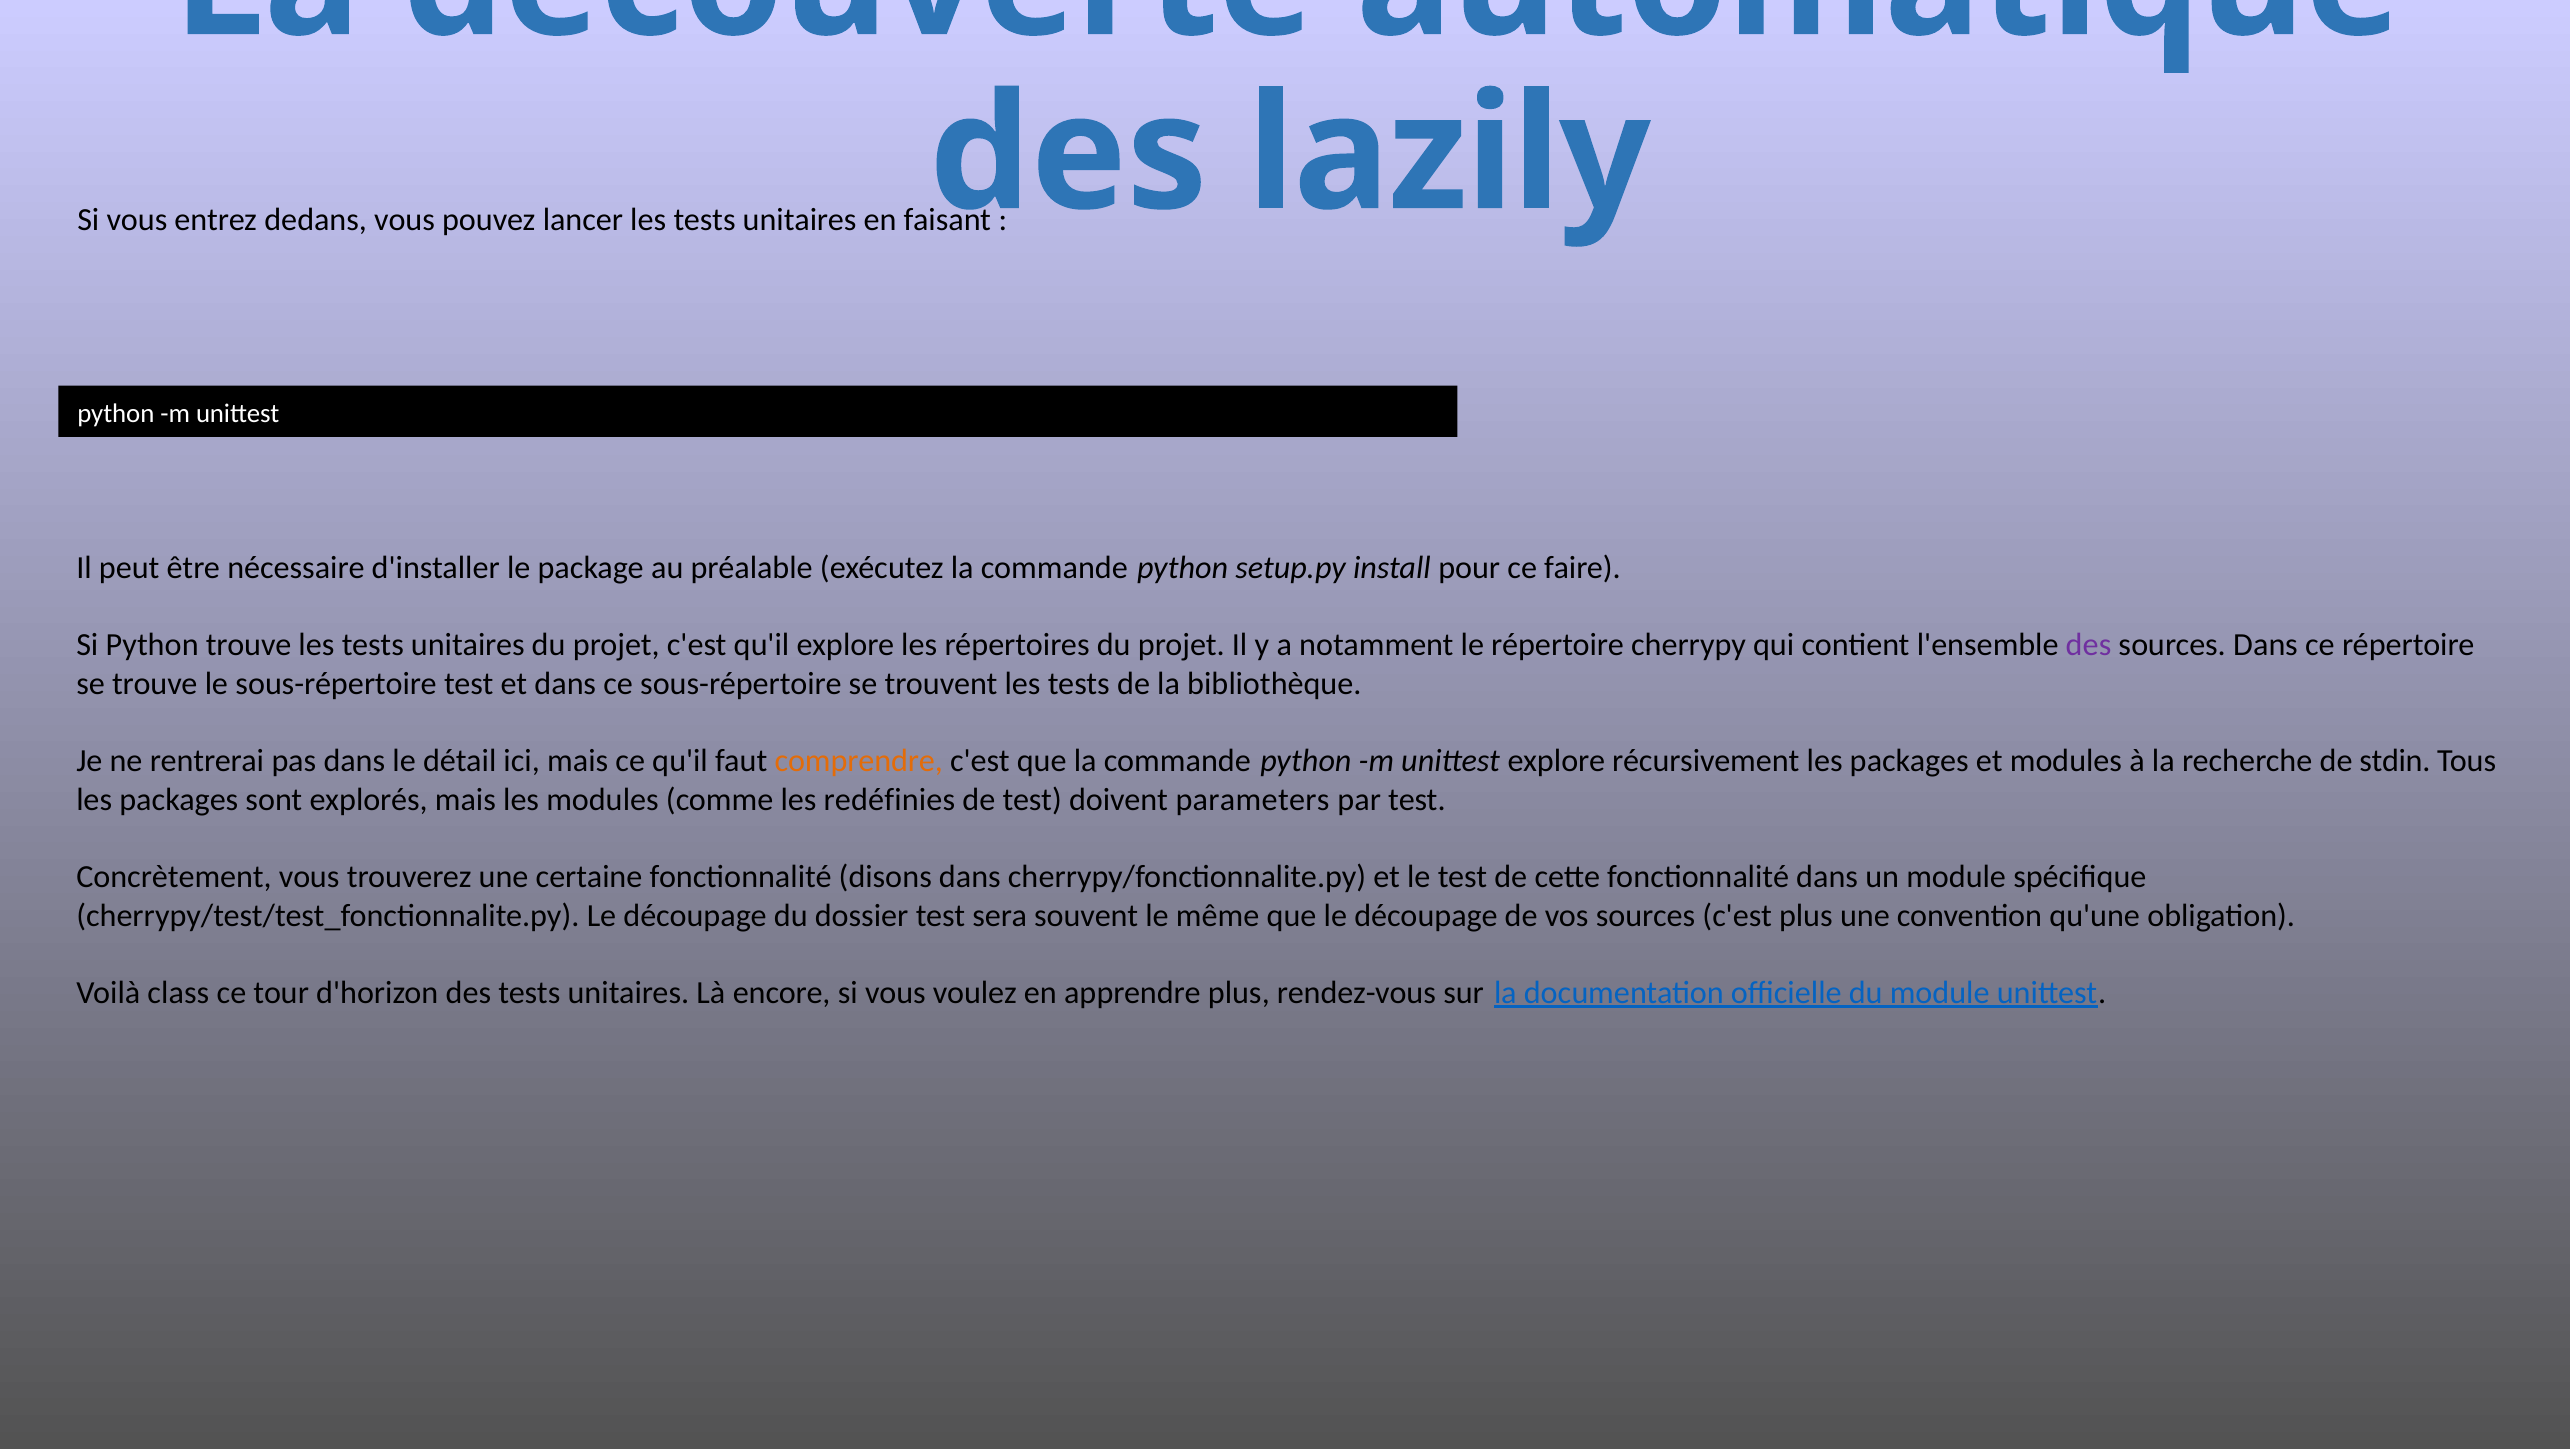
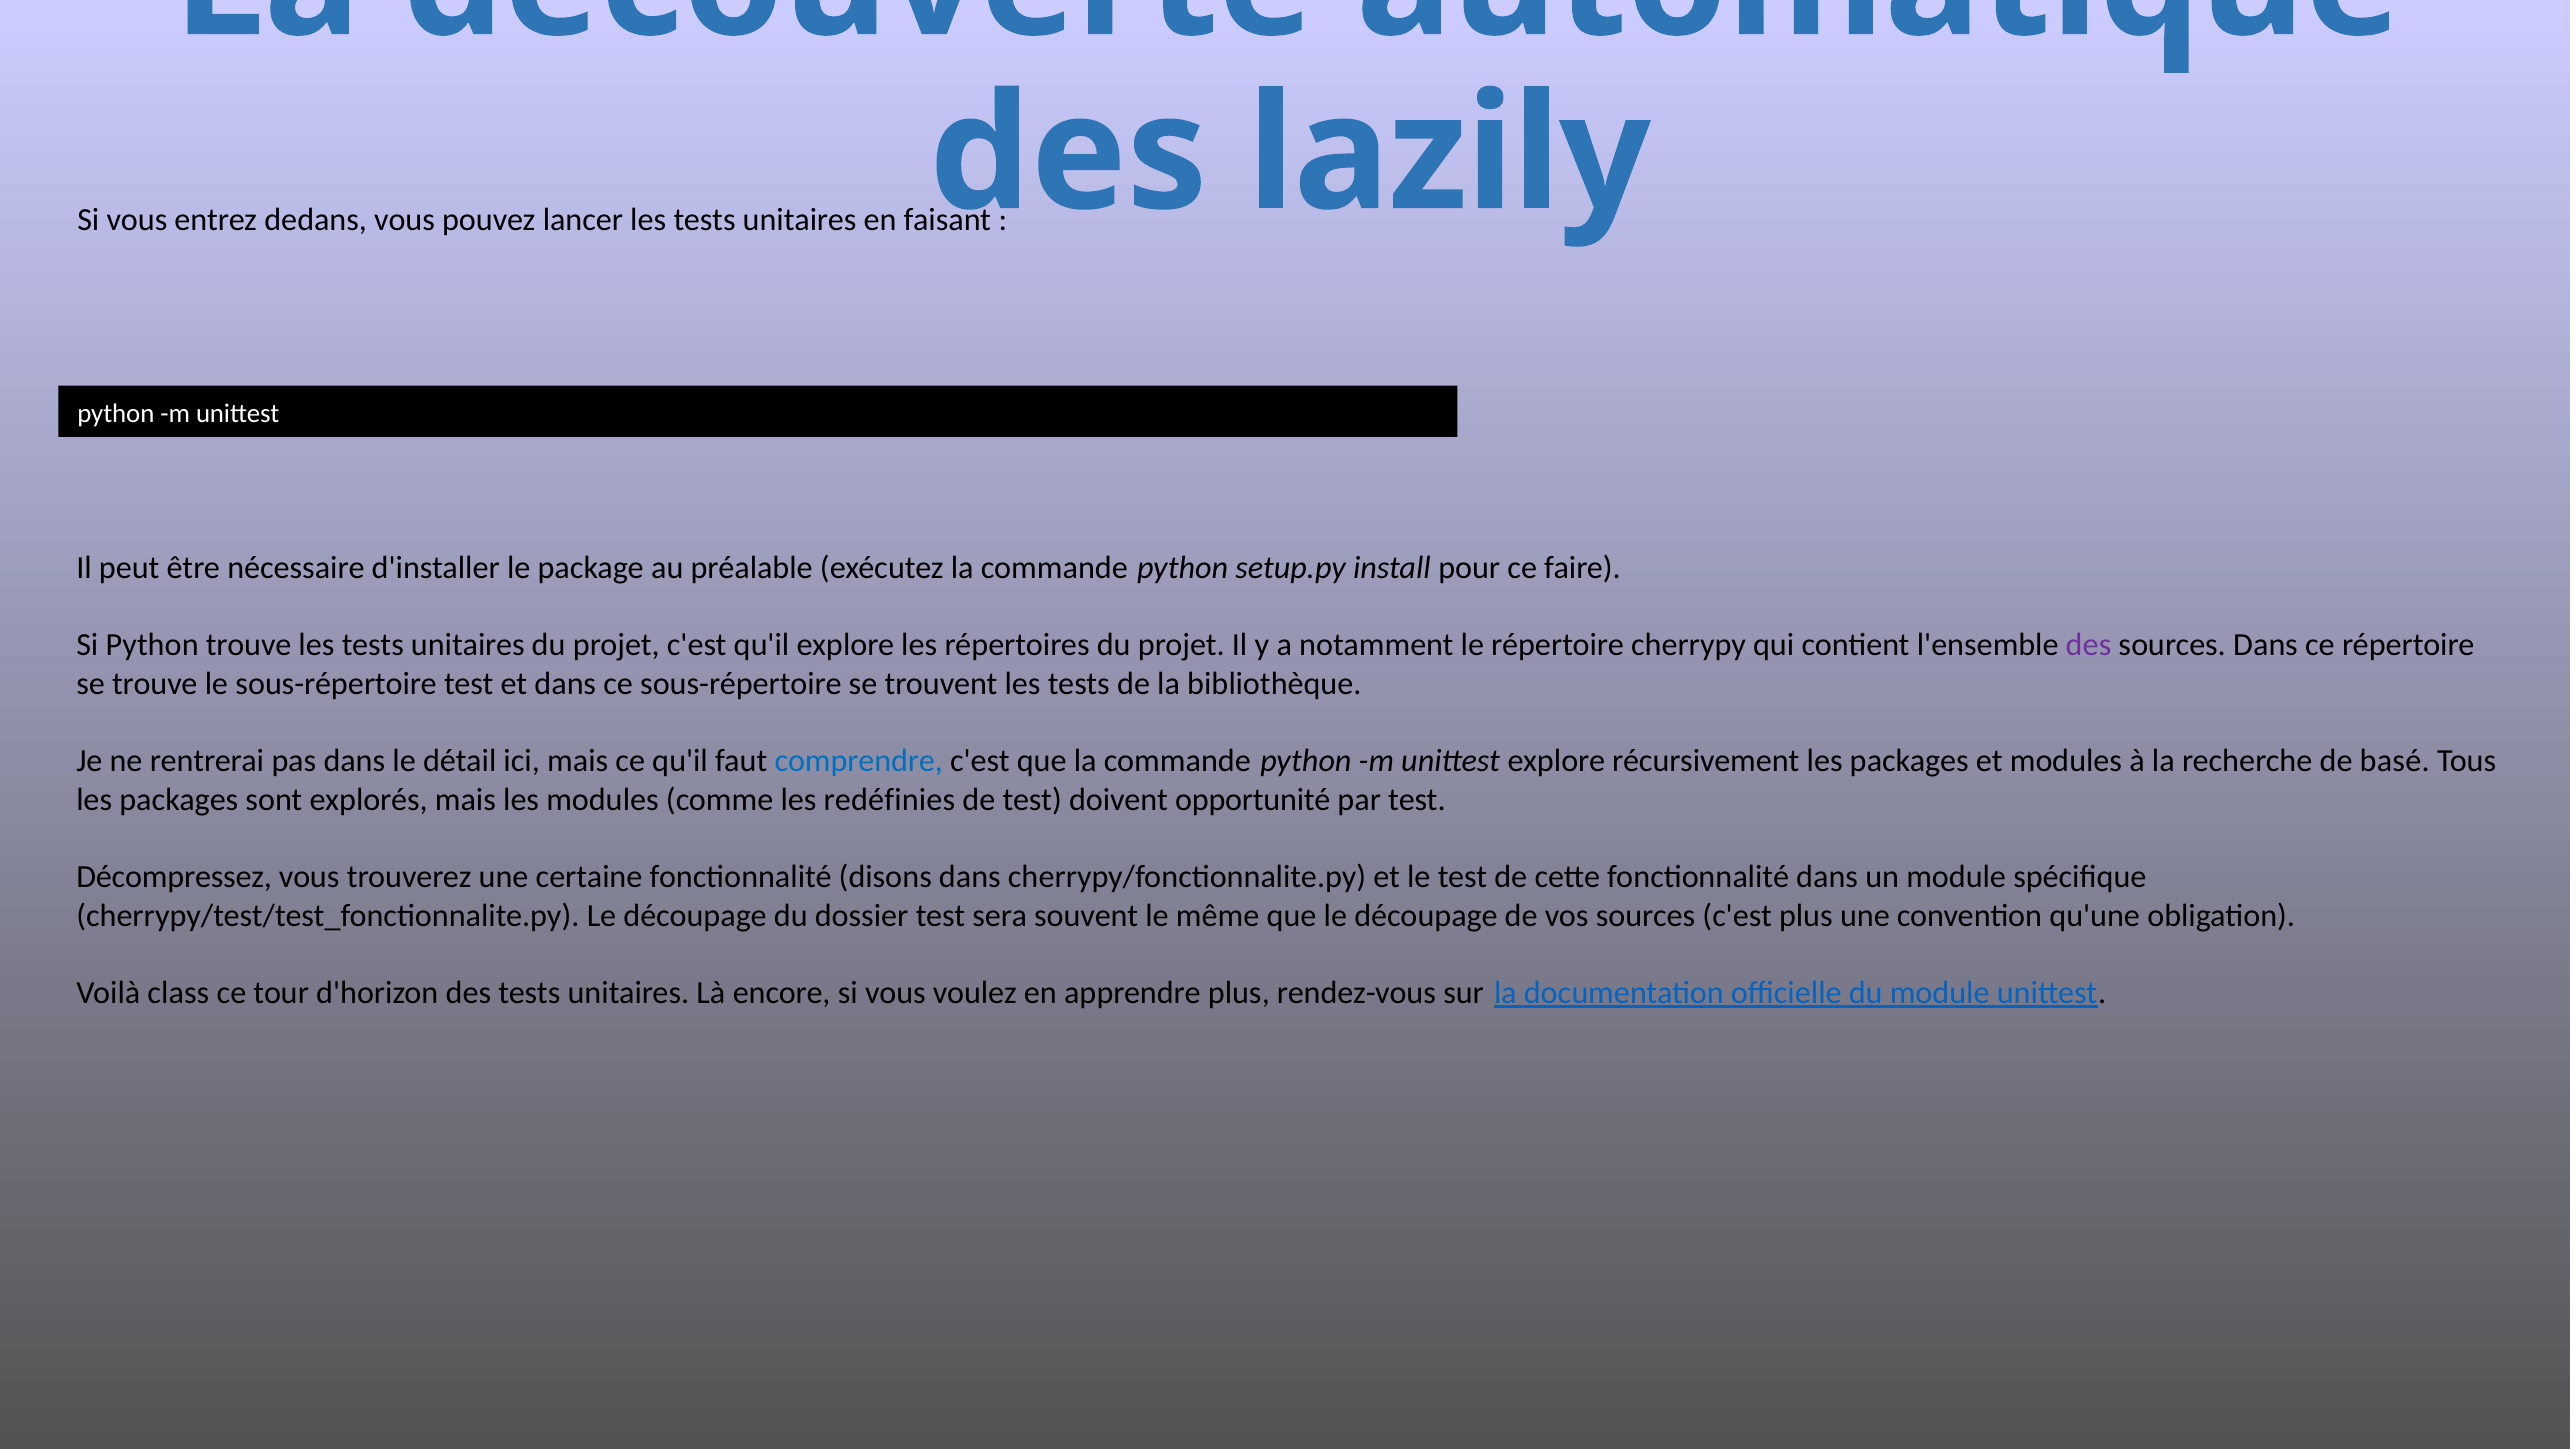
comprendre colour: orange -> blue
stdin: stdin -> basé
parameters: parameters -> opportunité
Concrètement: Concrètement -> Décompressez
